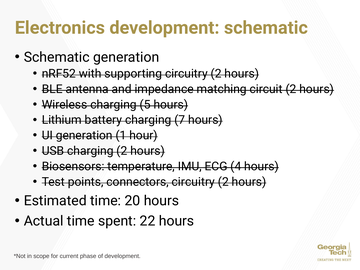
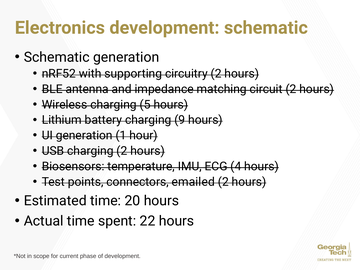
7: 7 -> 9
connectors circuitry: circuitry -> emailed
